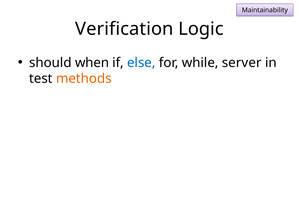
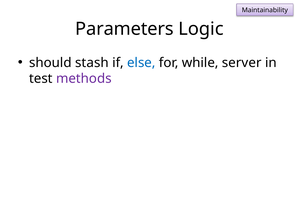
Verification: Verification -> Parameters
when: when -> stash
methods colour: orange -> purple
